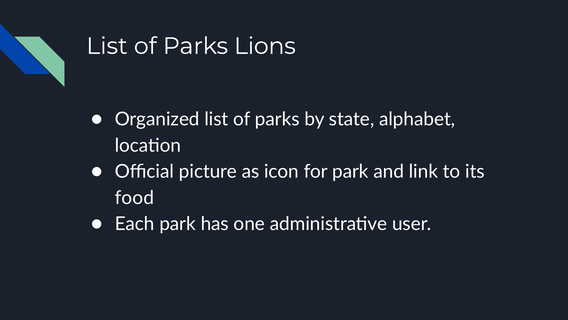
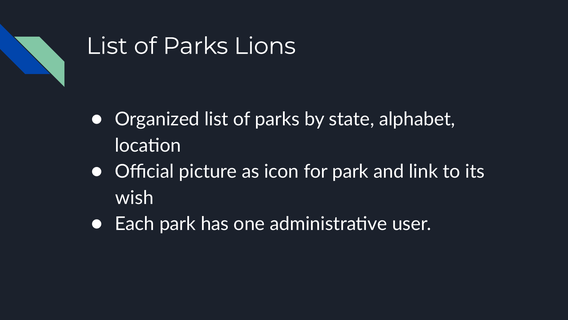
food: food -> wish
